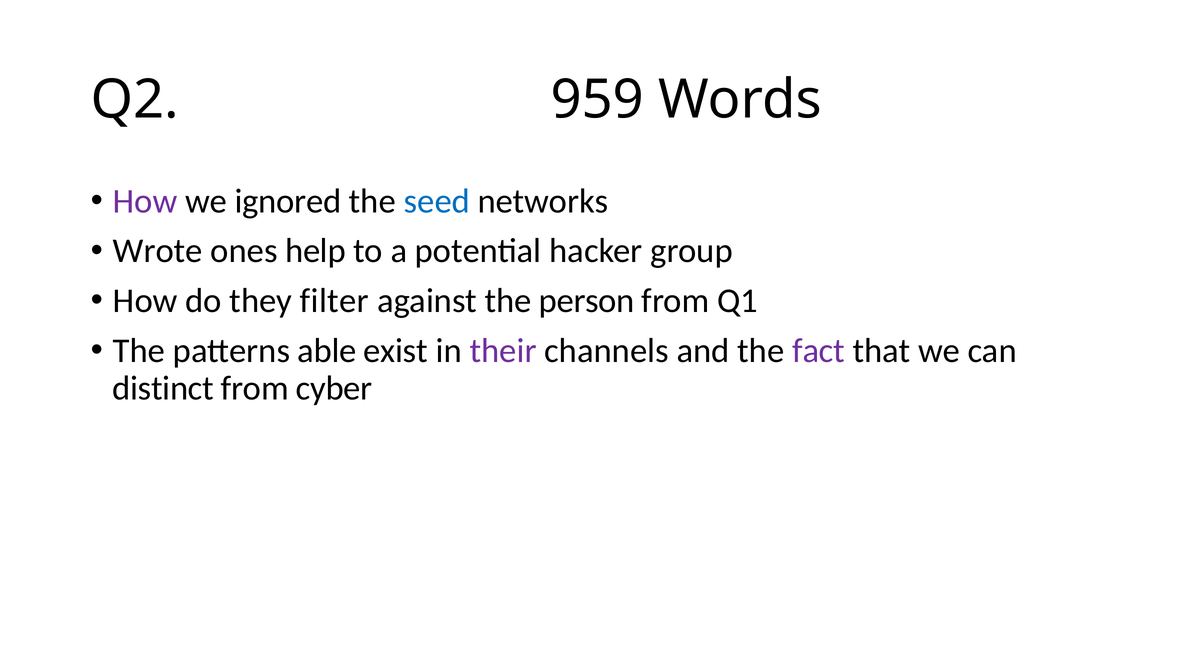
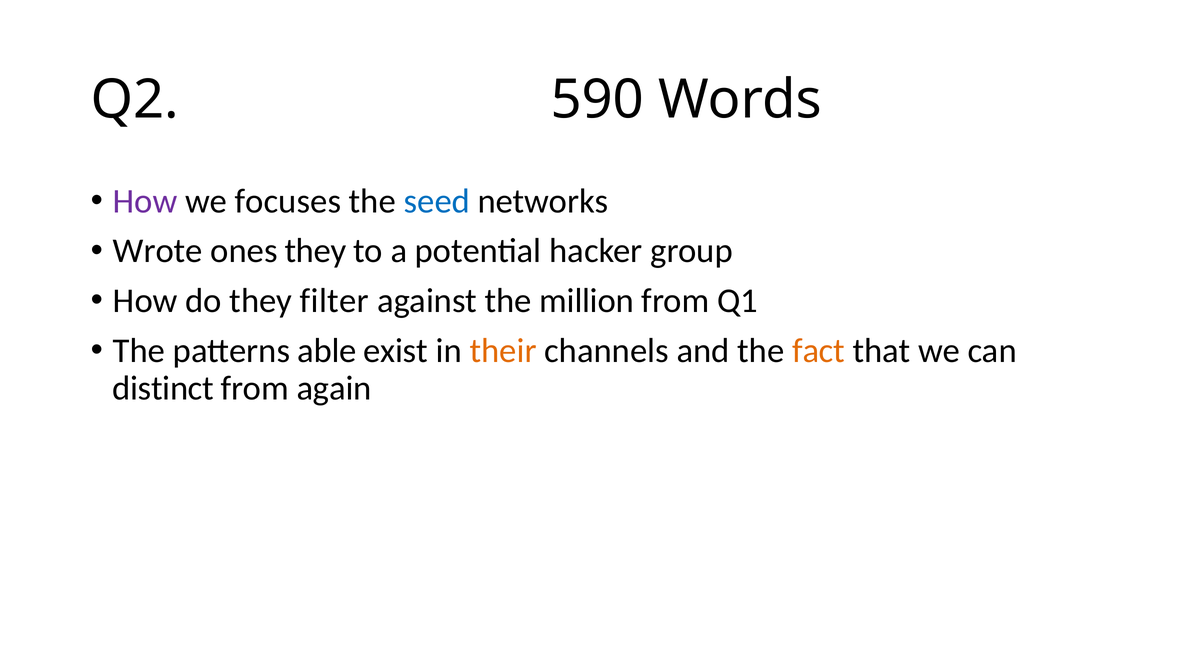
959: 959 -> 590
ignored: ignored -> focuses
ones help: help -> they
person: person -> million
their colour: purple -> orange
fact colour: purple -> orange
cyber: cyber -> again
